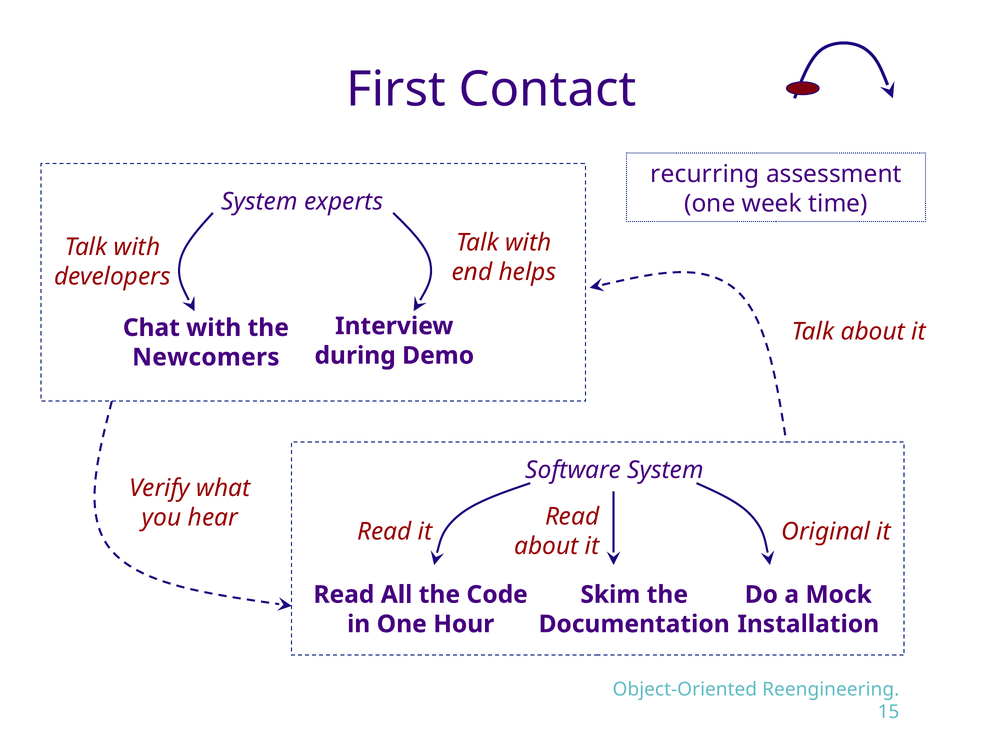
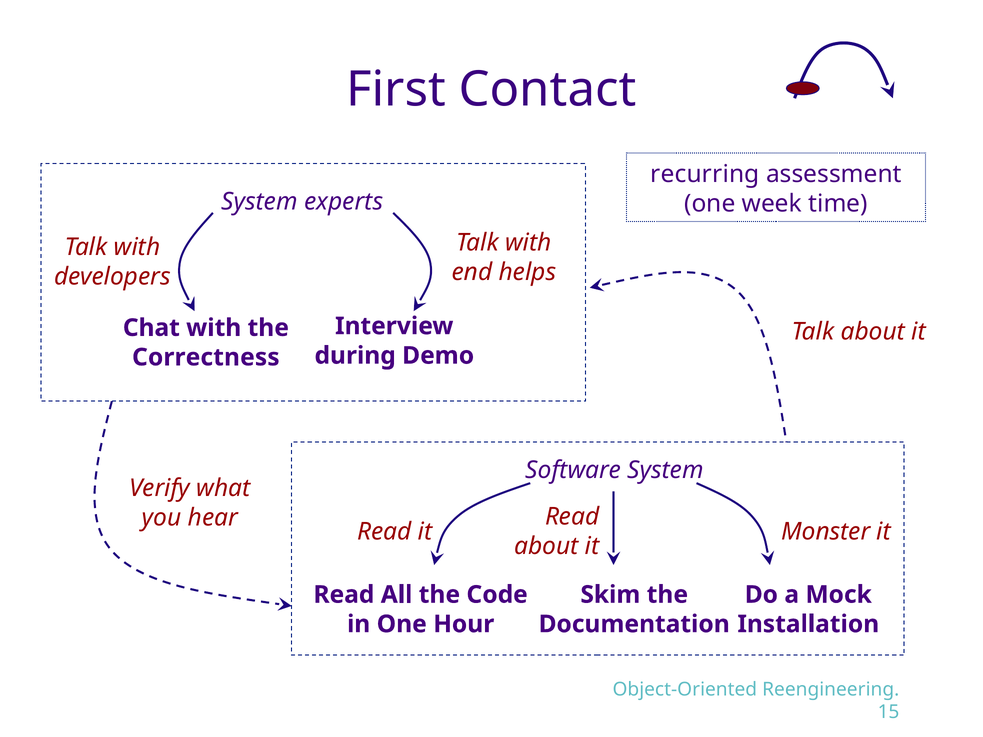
Newcomers: Newcomers -> Correctness
Original: Original -> Monster
